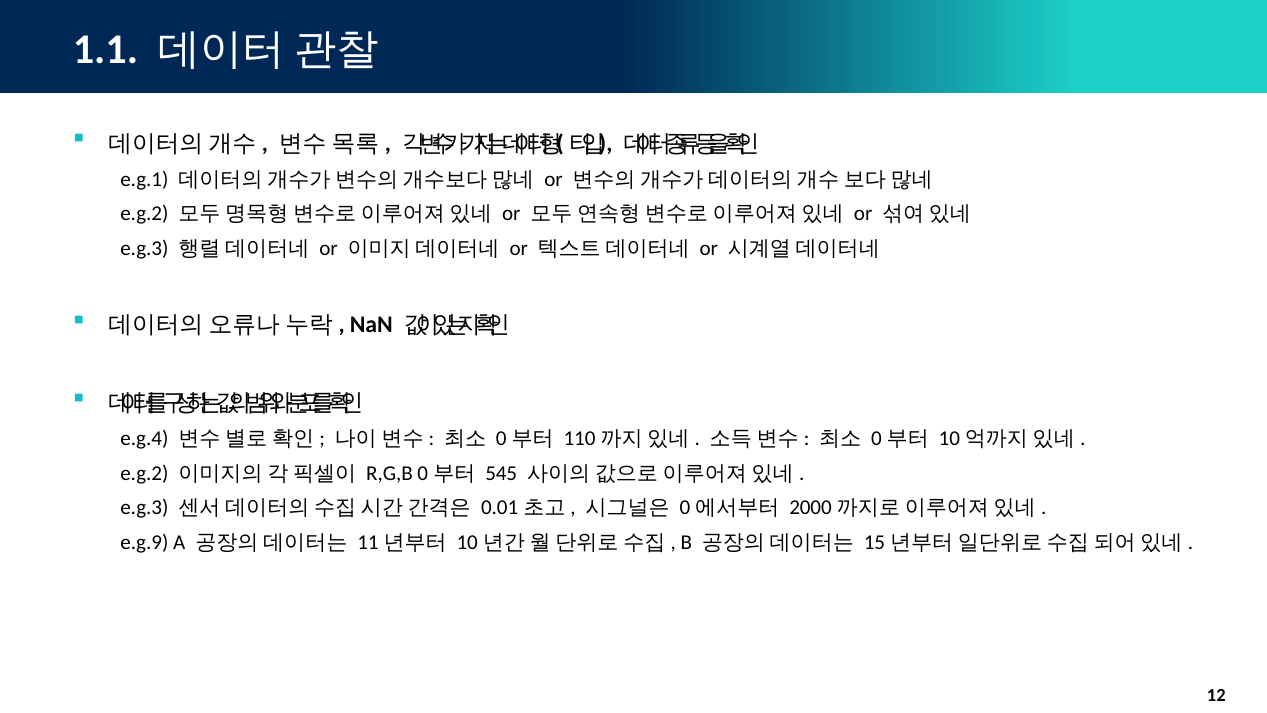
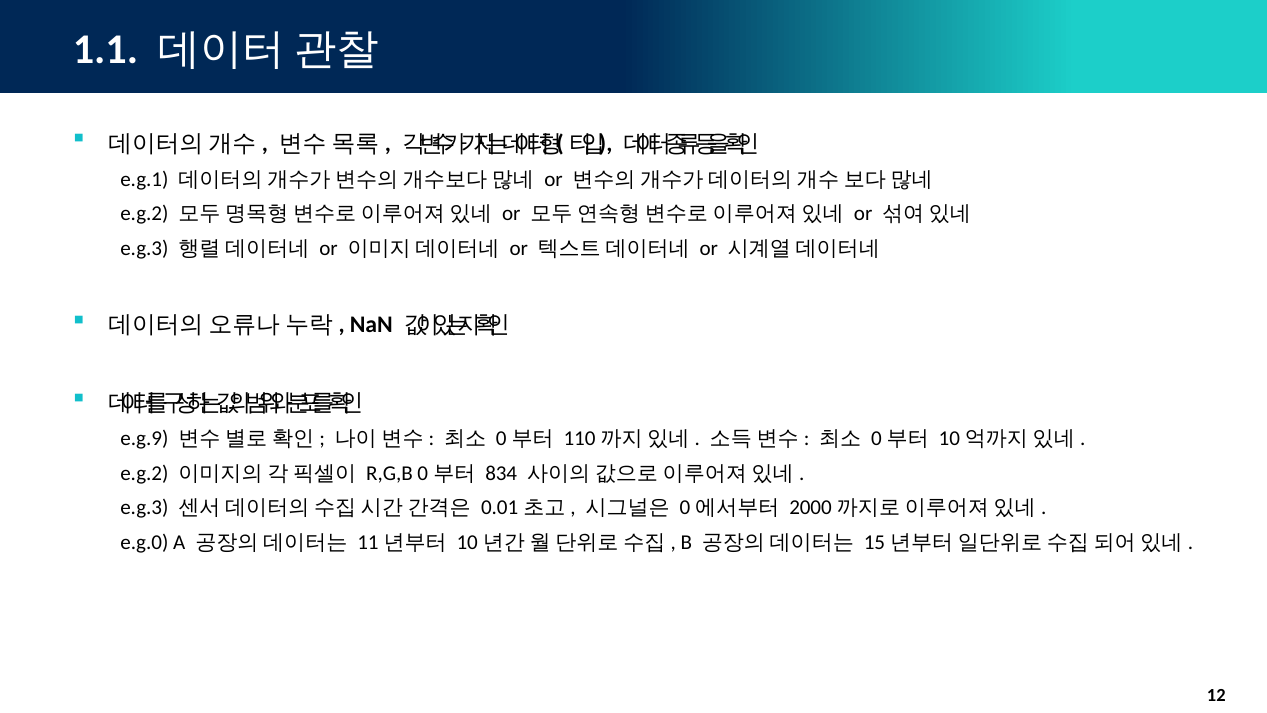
e.g.4: e.g.4 -> e.g.9
545: 545 -> 834
e.g.9: e.g.9 -> e.g.0
